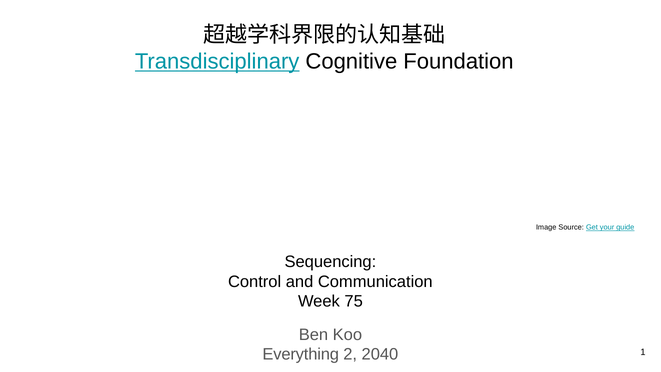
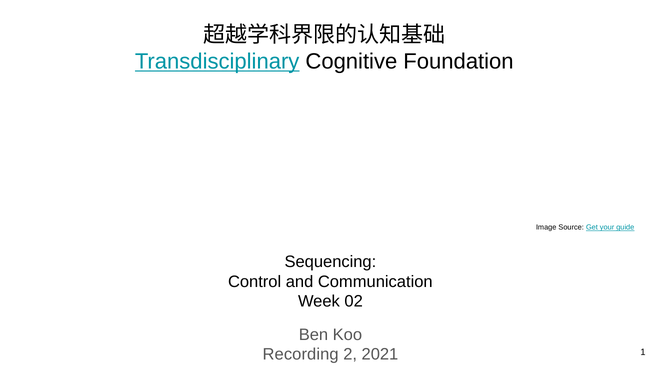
75: 75 -> 02
Everything: Everything -> Recording
2040: 2040 -> 2021
